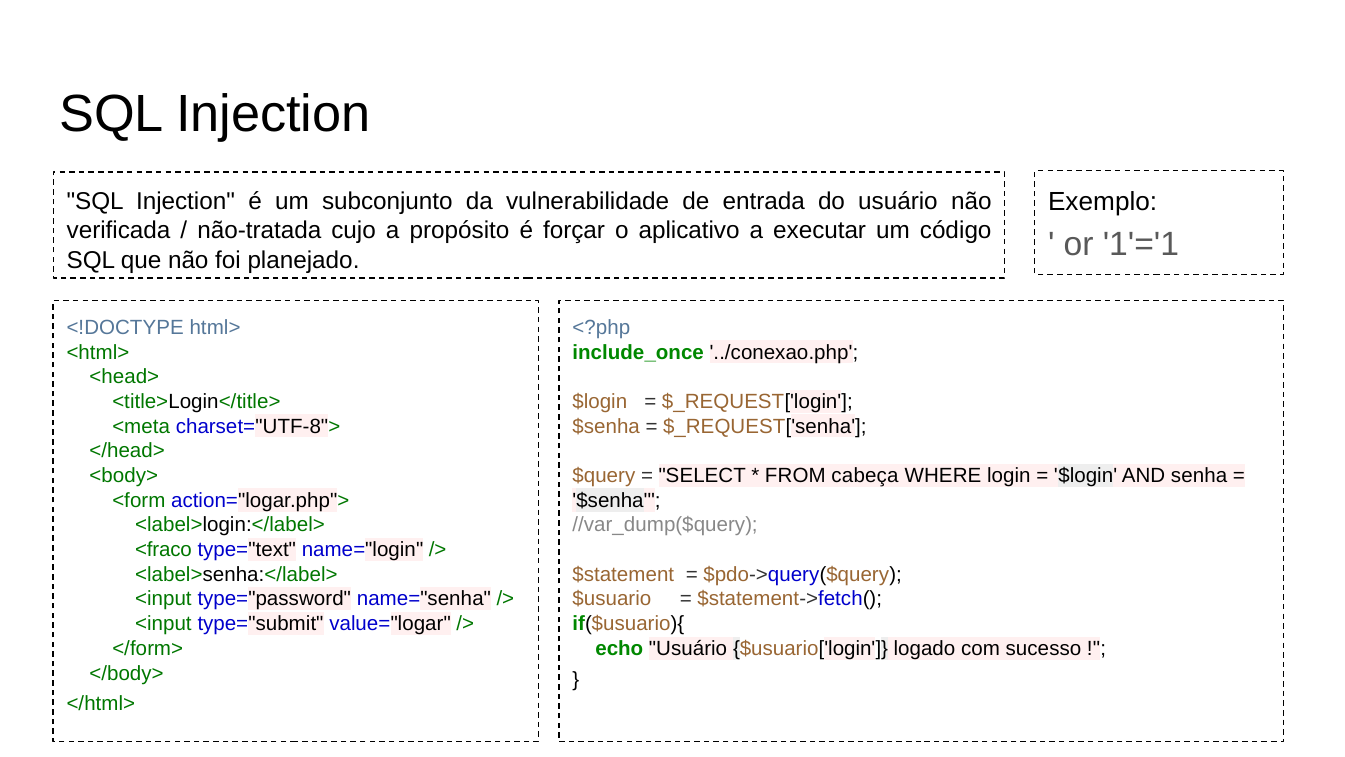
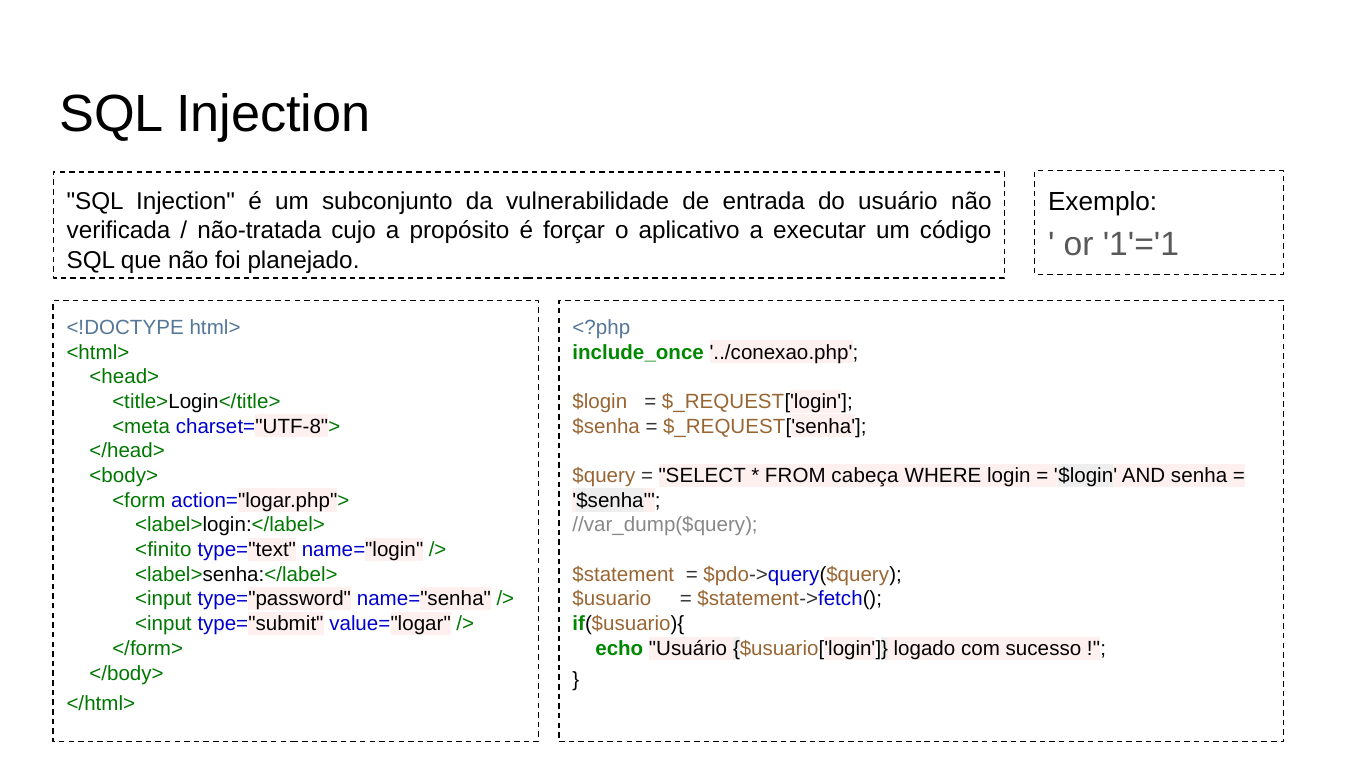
<fraco: <fraco -> <finito
